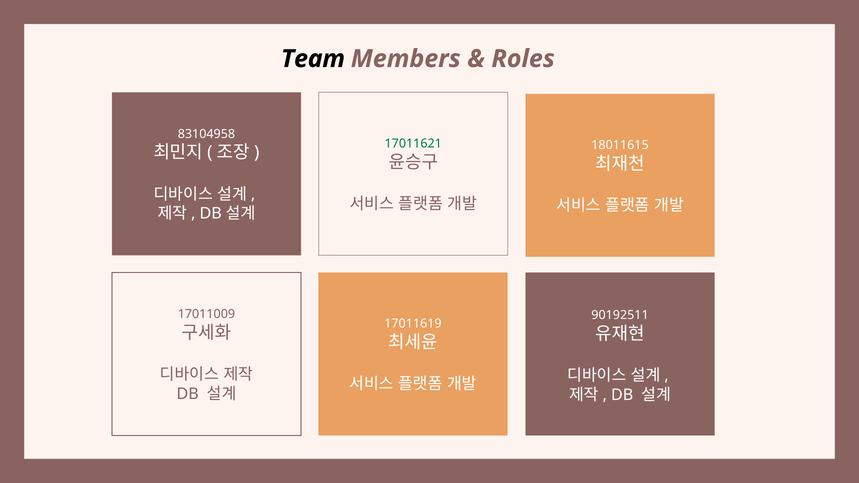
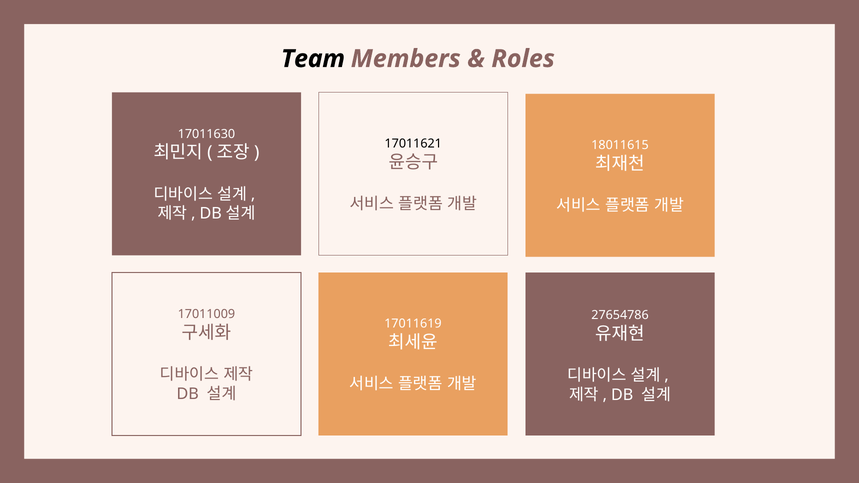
83104958: 83104958 -> 17011630
17011621 colour: green -> black
90192511: 90192511 -> 27654786
